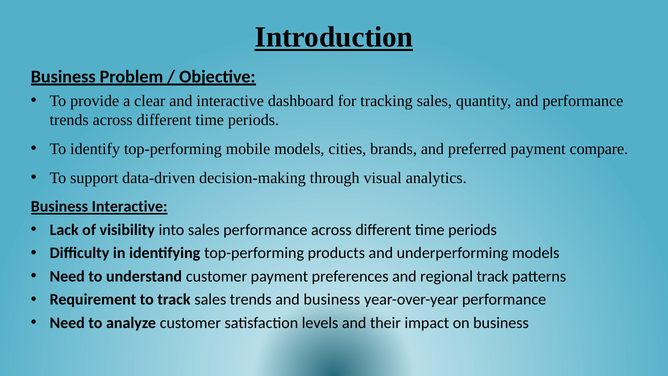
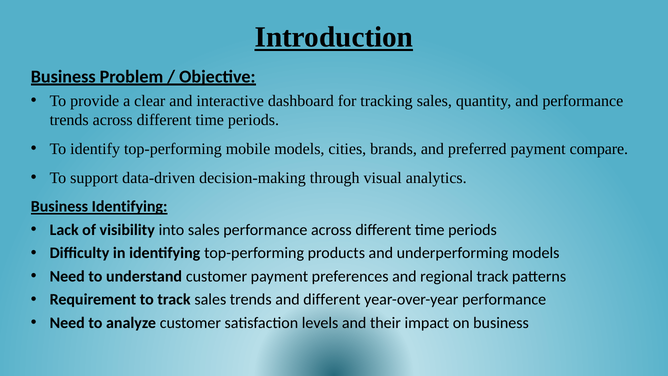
Business Interactive: Interactive -> Identifying
and business: business -> different
